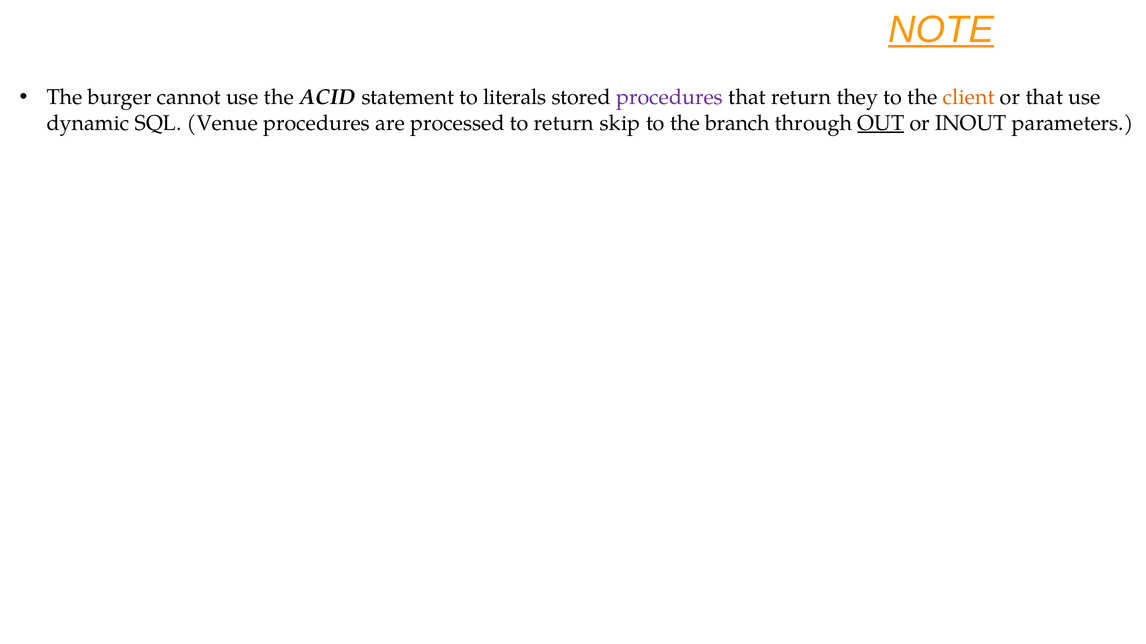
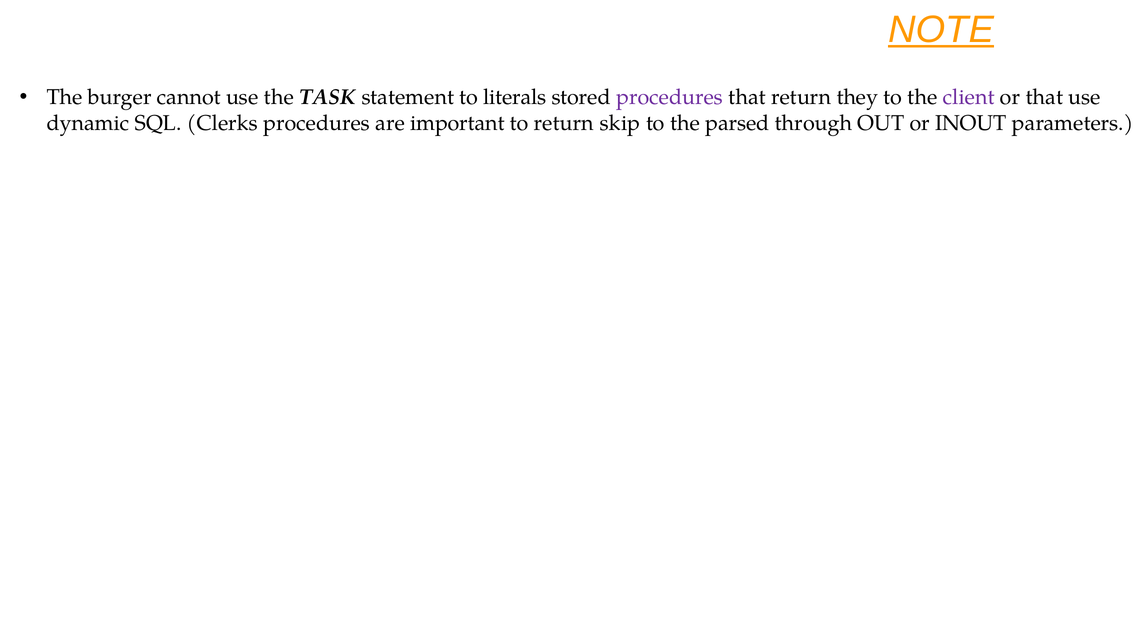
ACID: ACID -> TASK
client colour: orange -> purple
Venue: Venue -> Clerks
processed: processed -> important
branch: branch -> parsed
OUT underline: present -> none
